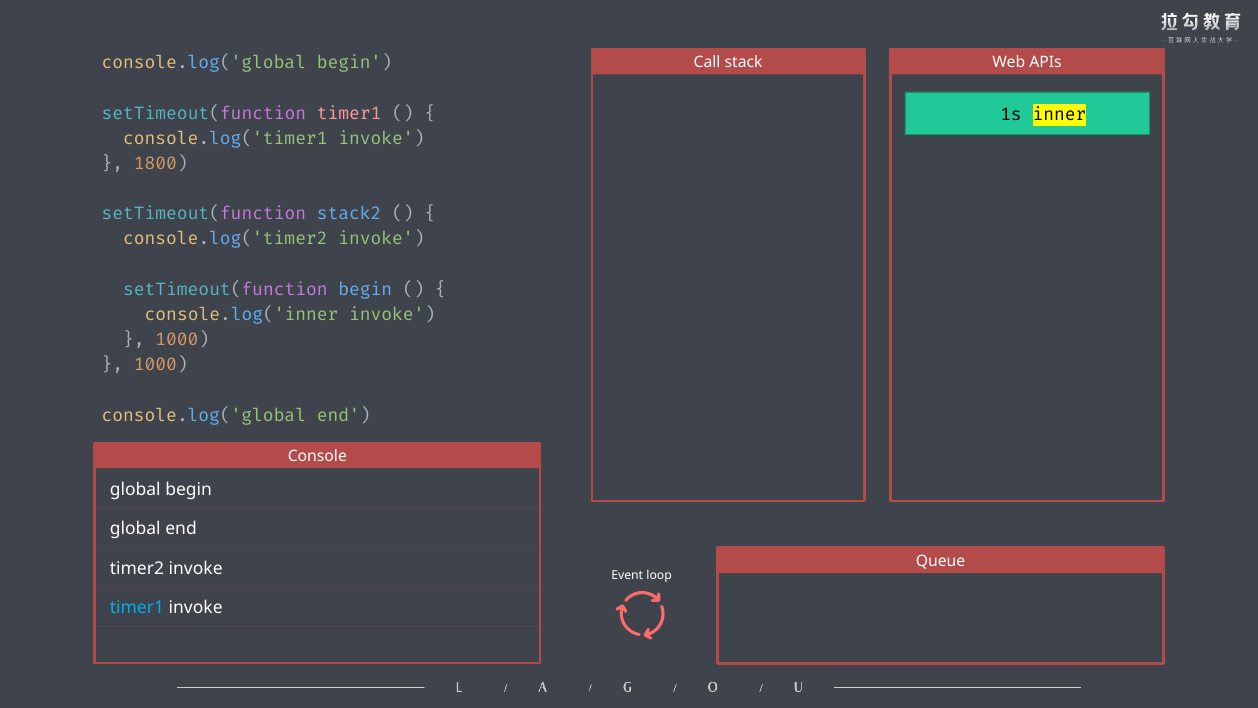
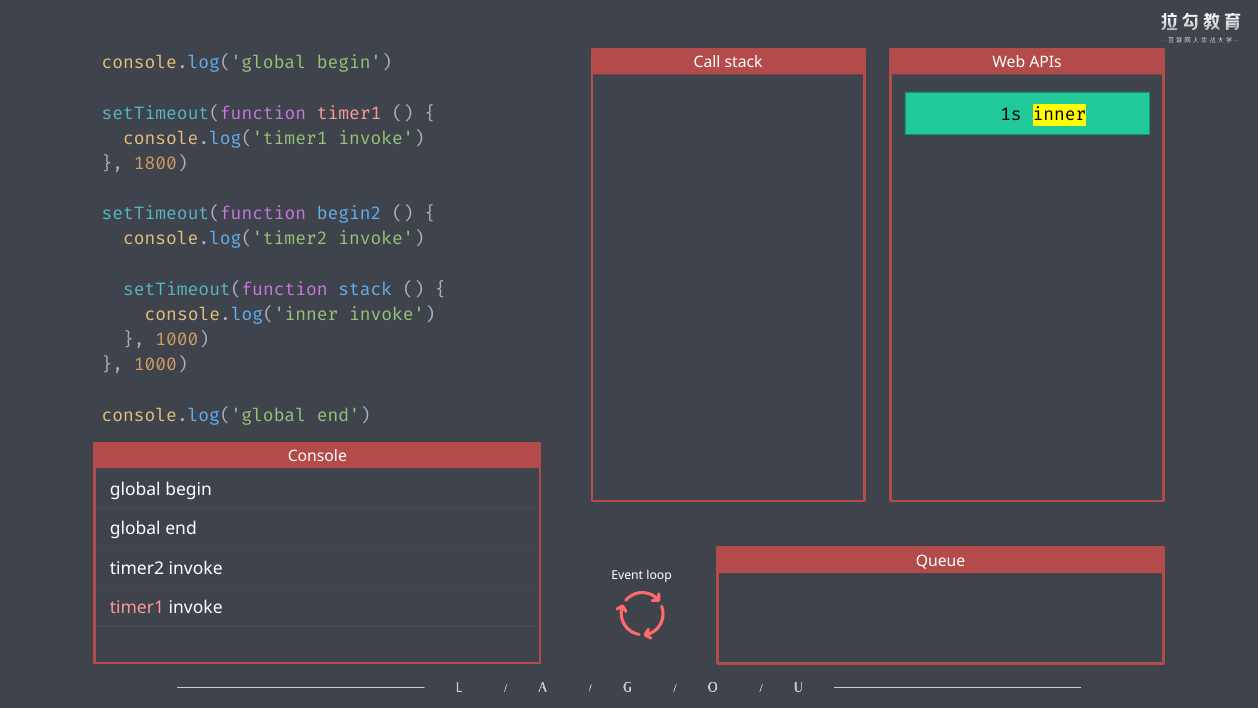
stack2: stack2 -> begin2
setTimeout(function begin: begin -> stack
timer1 at (137, 608) colour: light blue -> pink
